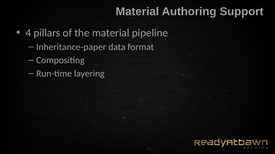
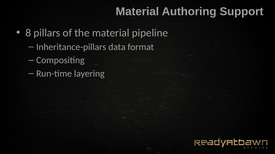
4: 4 -> 8
Inheritance-paper: Inheritance-paper -> Inheritance-pillars
